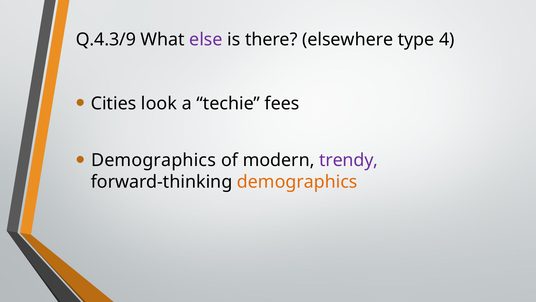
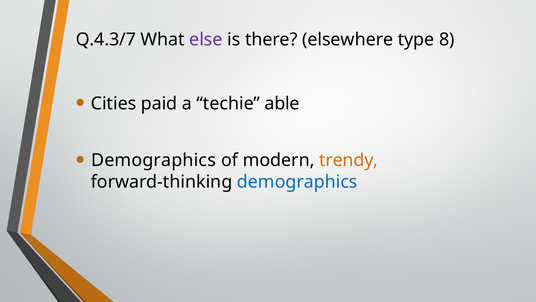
Q.4.3/9: Q.4.3/9 -> Q.4.3/7
4: 4 -> 8
look: look -> paid
fees: fees -> able
trendy colour: purple -> orange
demographics at (297, 182) colour: orange -> blue
